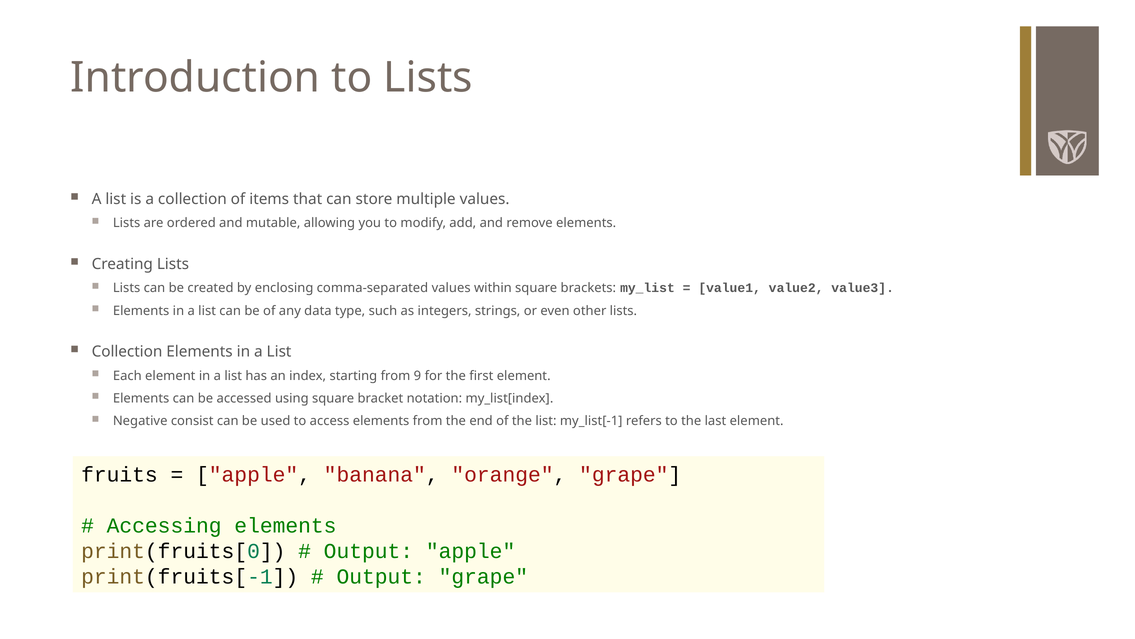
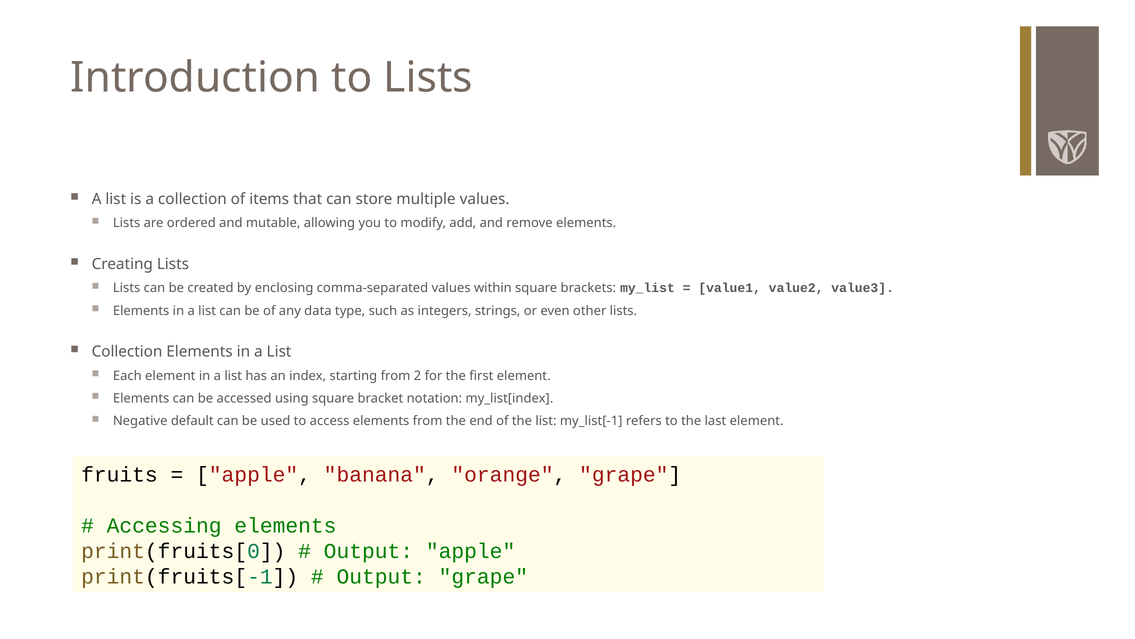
9: 9 -> 2
consist: consist -> default
